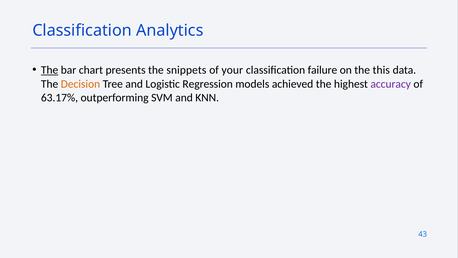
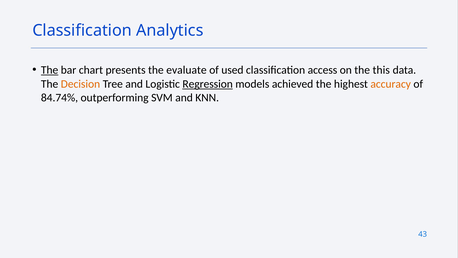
snippets: snippets -> evaluate
your: your -> used
failure: failure -> access
Regression underline: none -> present
accuracy colour: purple -> orange
63.17%: 63.17% -> 84.74%
